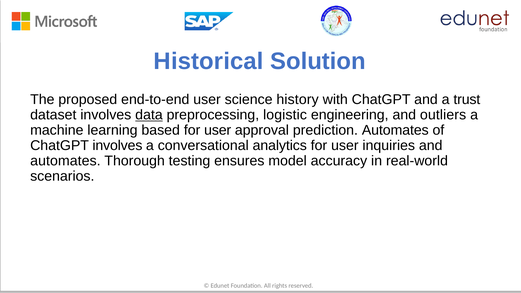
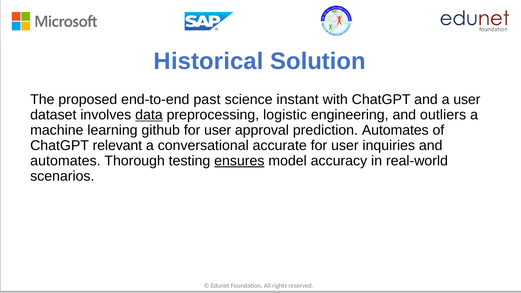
end-to-end user: user -> past
history: history -> instant
a trust: trust -> user
based: based -> github
ChatGPT involves: involves -> relevant
analytics: analytics -> accurate
ensures underline: none -> present
